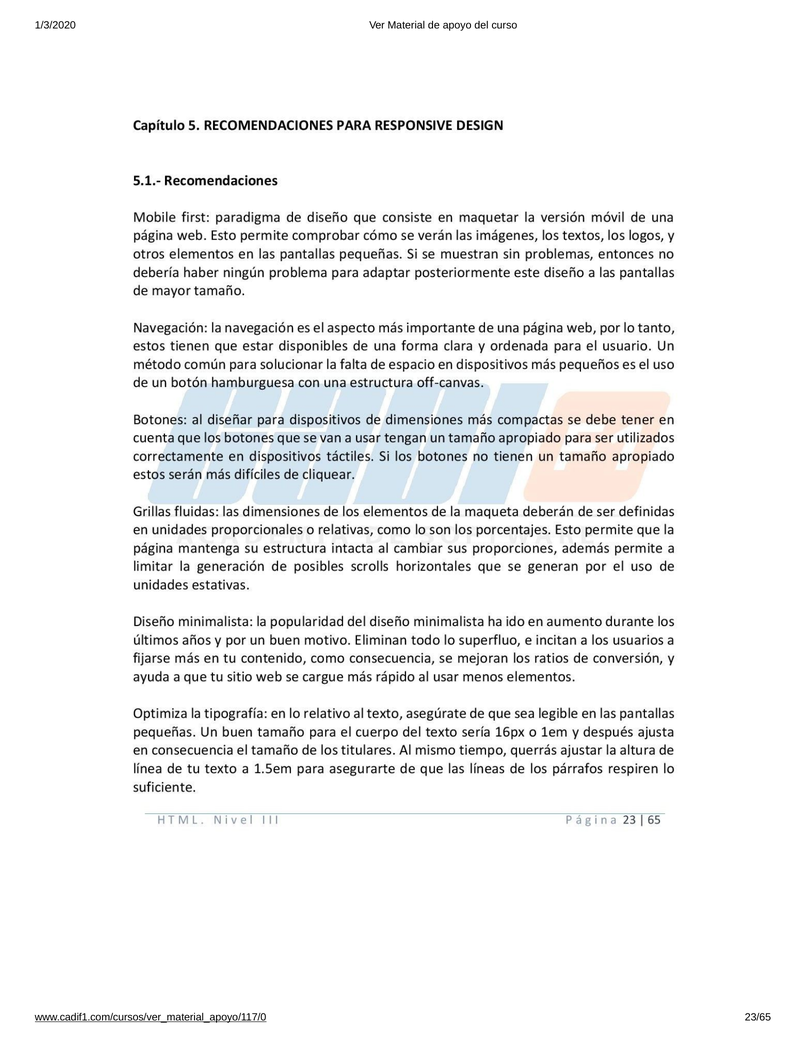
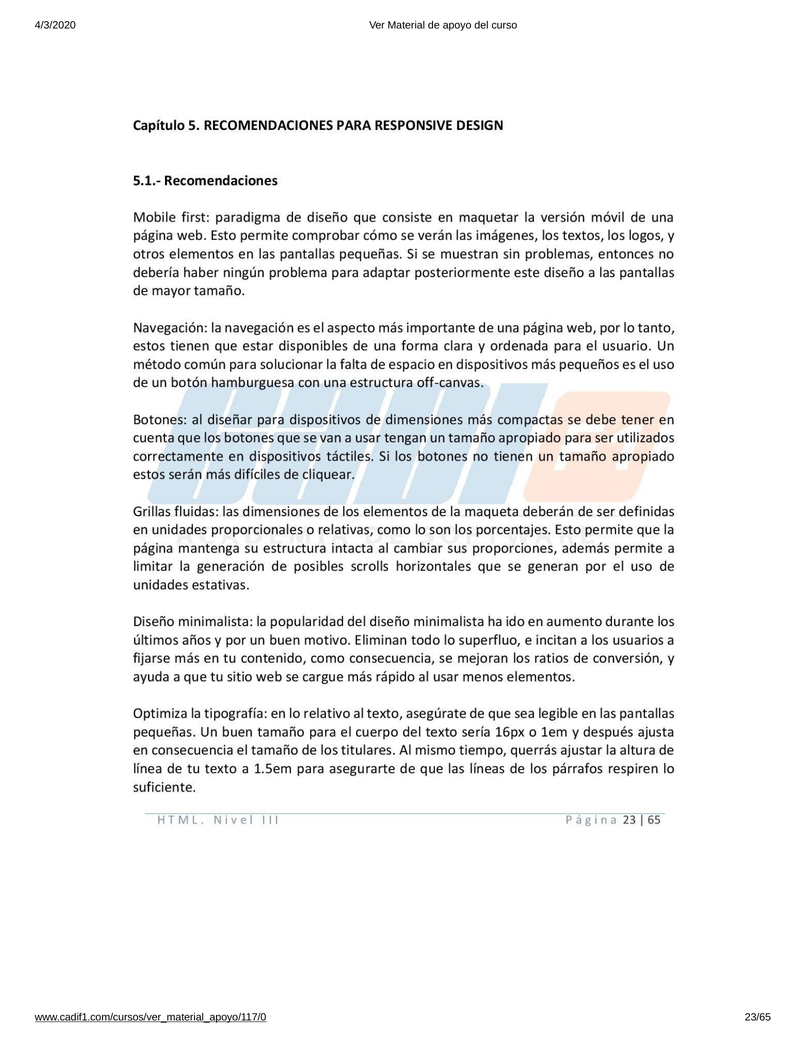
1/3/2020: 1/3/2020 -> 4/3/2020
